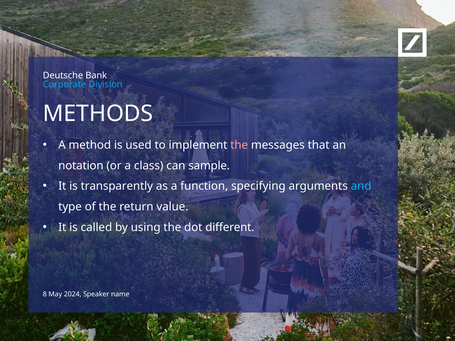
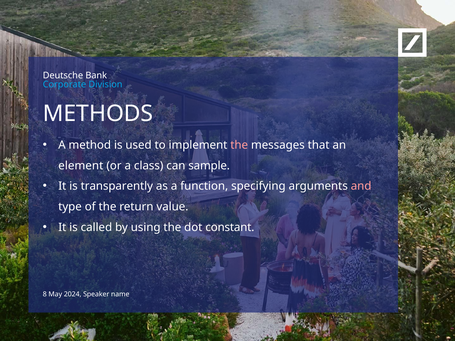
notation: notation -> element
and colour: light blue -> pink
different: different -> constant
